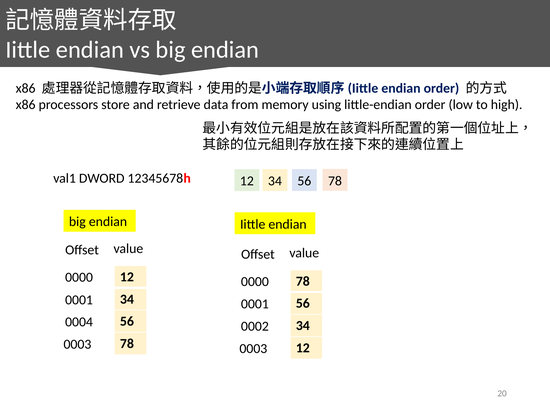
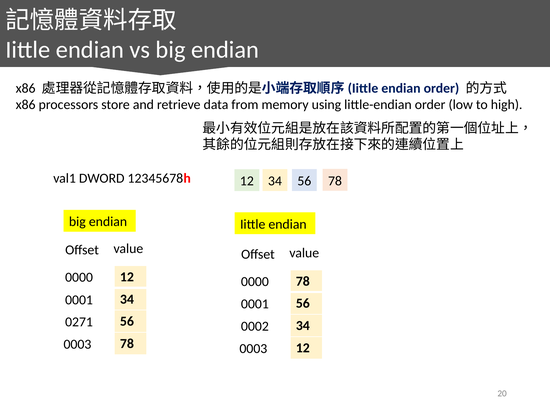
0004: 0004 -> 0271
